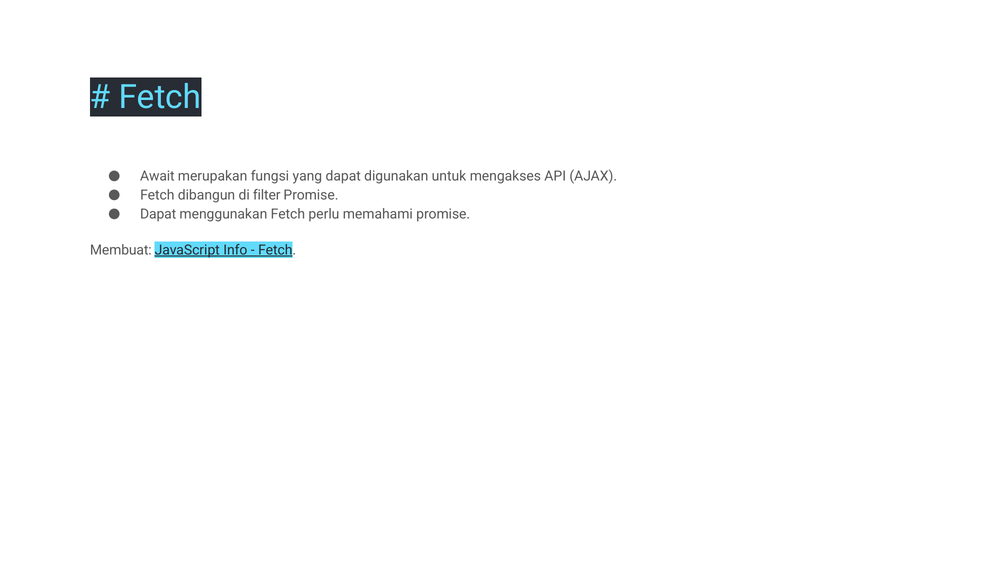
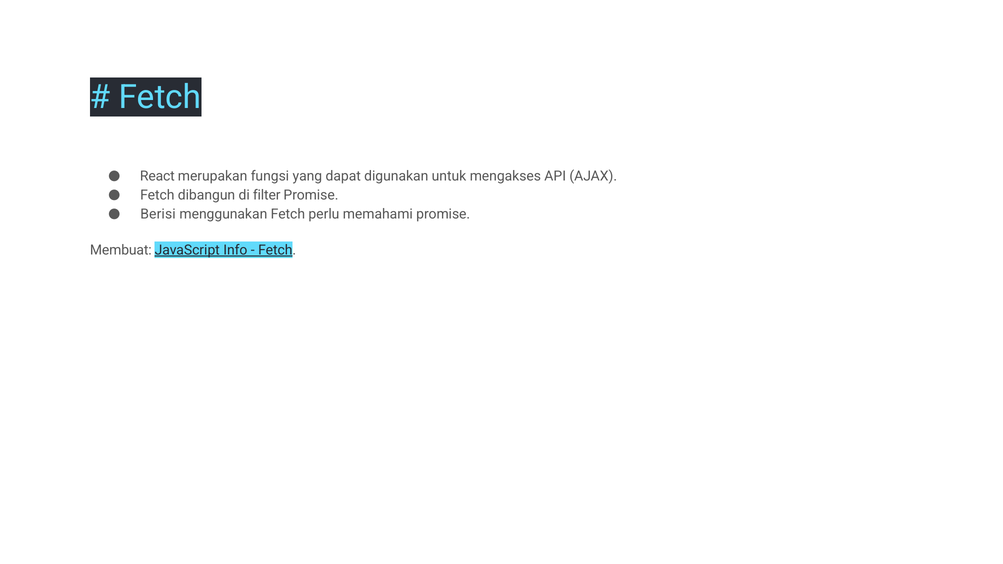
Await: Await -> React
Dapat at (158, 214): Dapat -> Berisi
